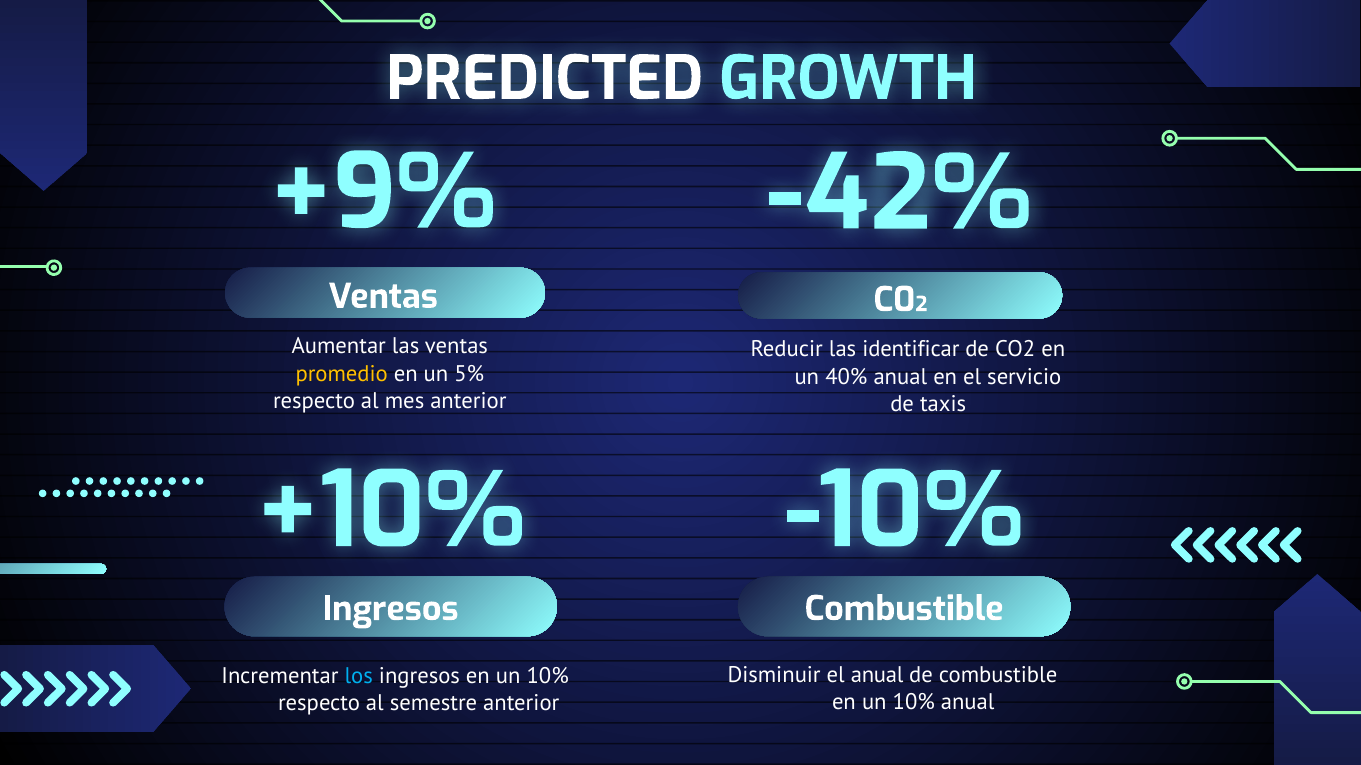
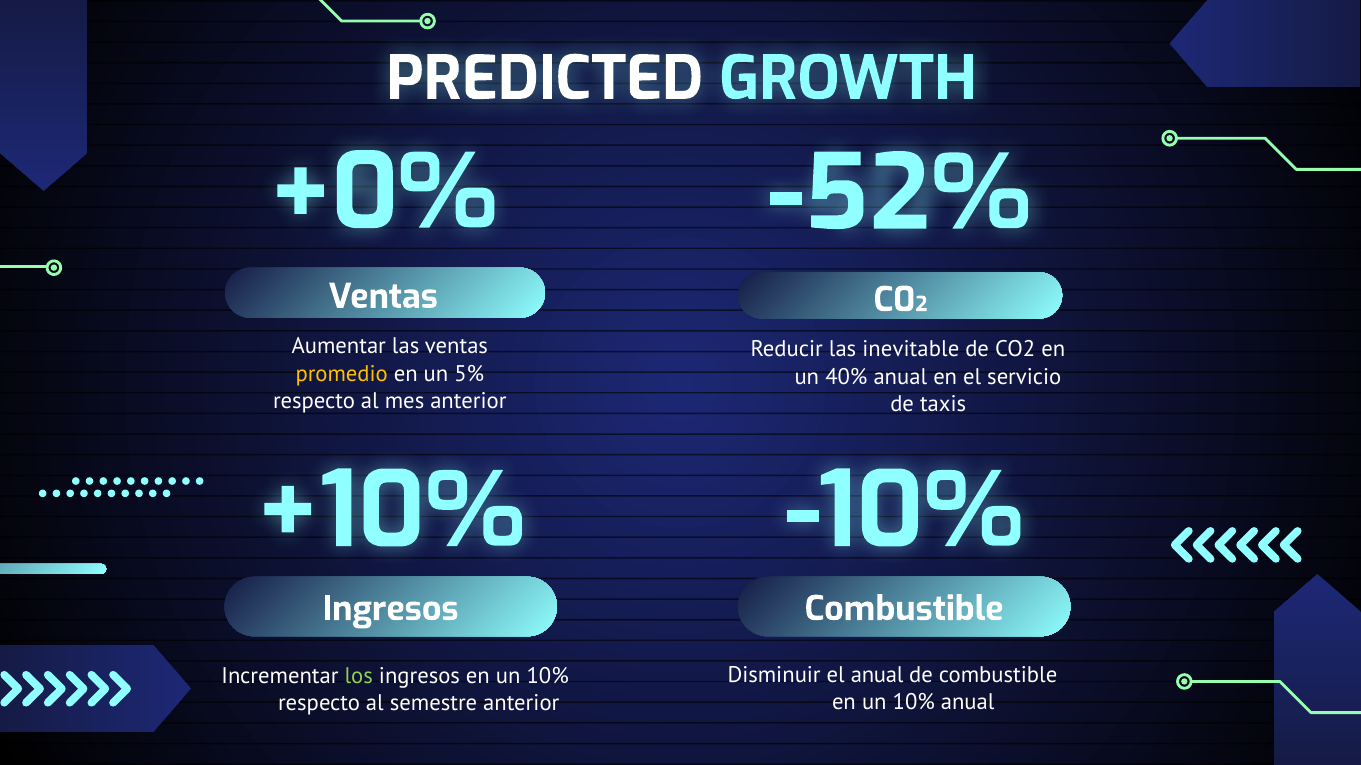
+9%: +9% -> +0%
-42%: -42% -> -52%
identificar: identificar -> inevitable
los colour: light blue -> light green
